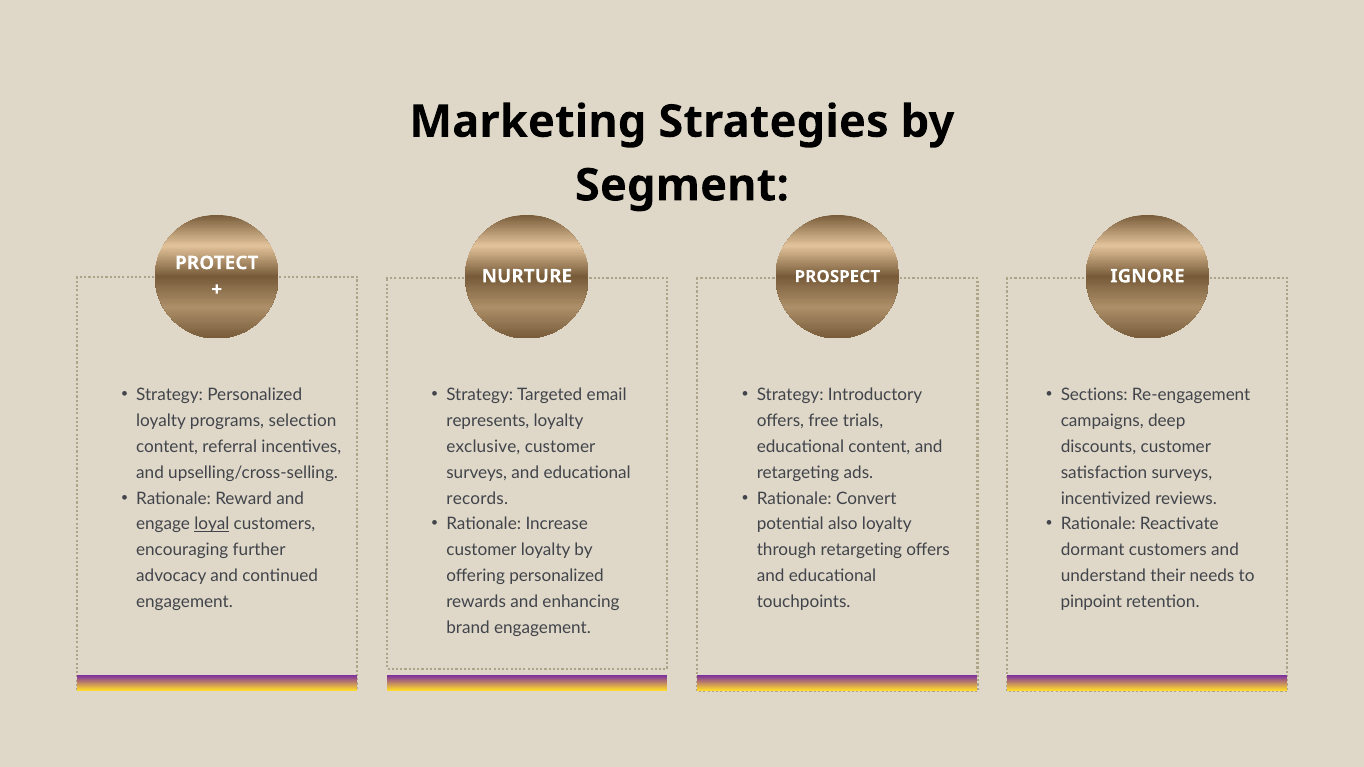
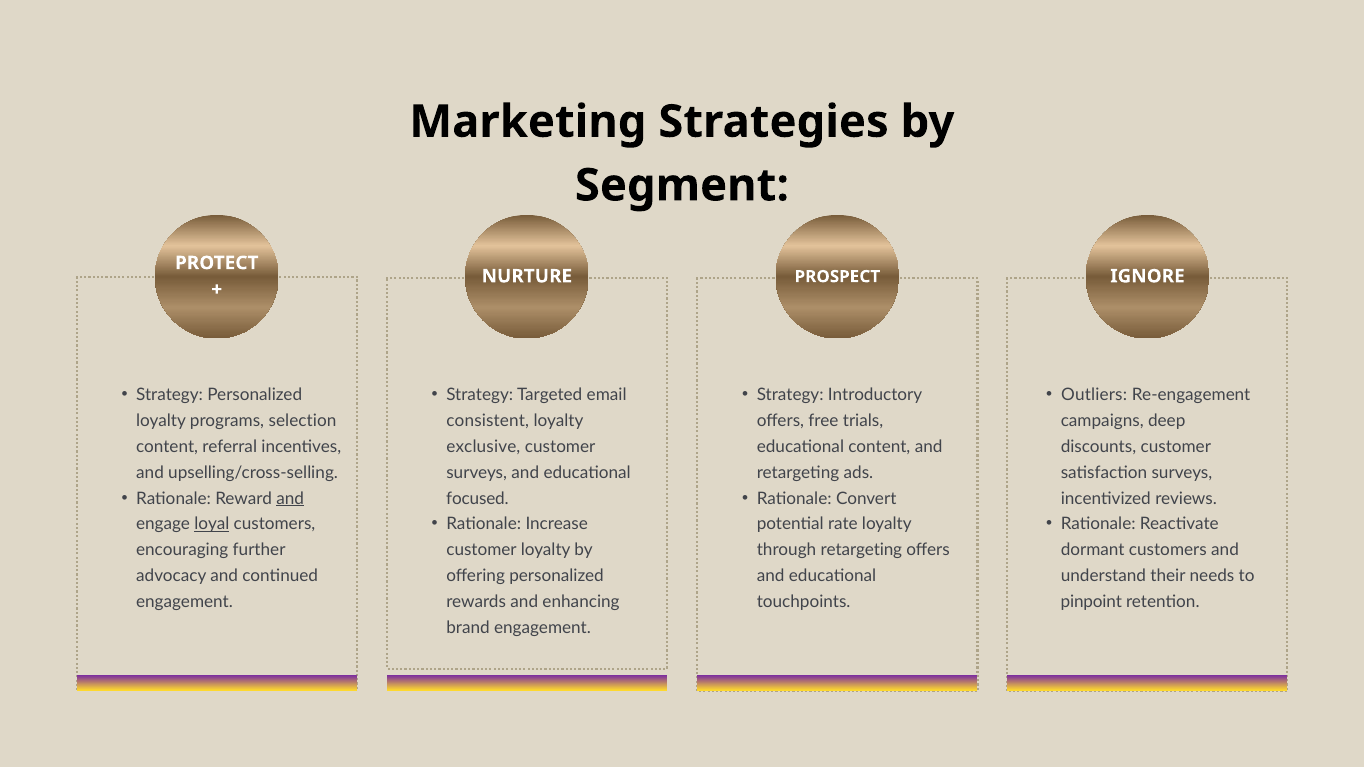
Sections: Sections -> Outliers
represents: represents -> consistent
and at (290, 499) underline: none -> present
records: records -> focused
also: also -> rate
